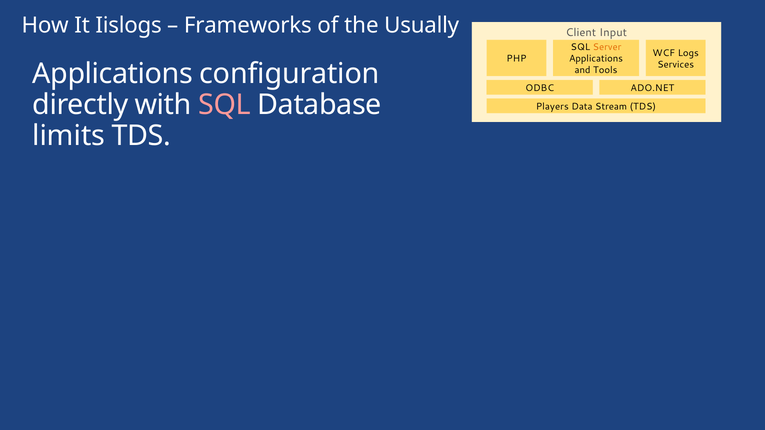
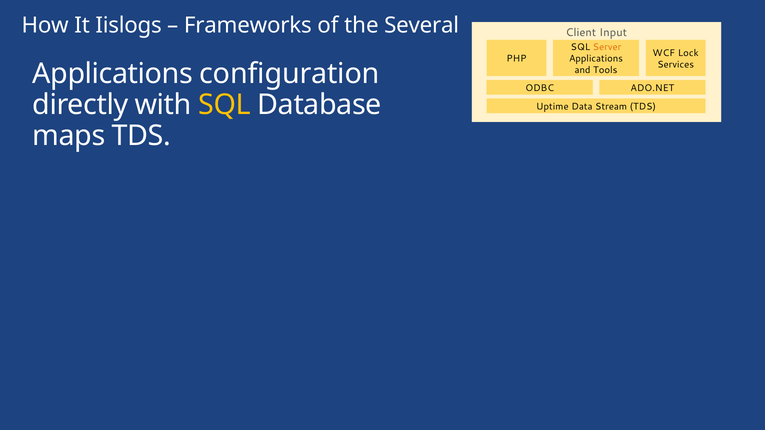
Usually: Usually -> Several
Logs: Logs -> Lock
SQL at (225, 105) colour: pink -> yellow
Players: Players -> Uptime
limits: limits -> maps
